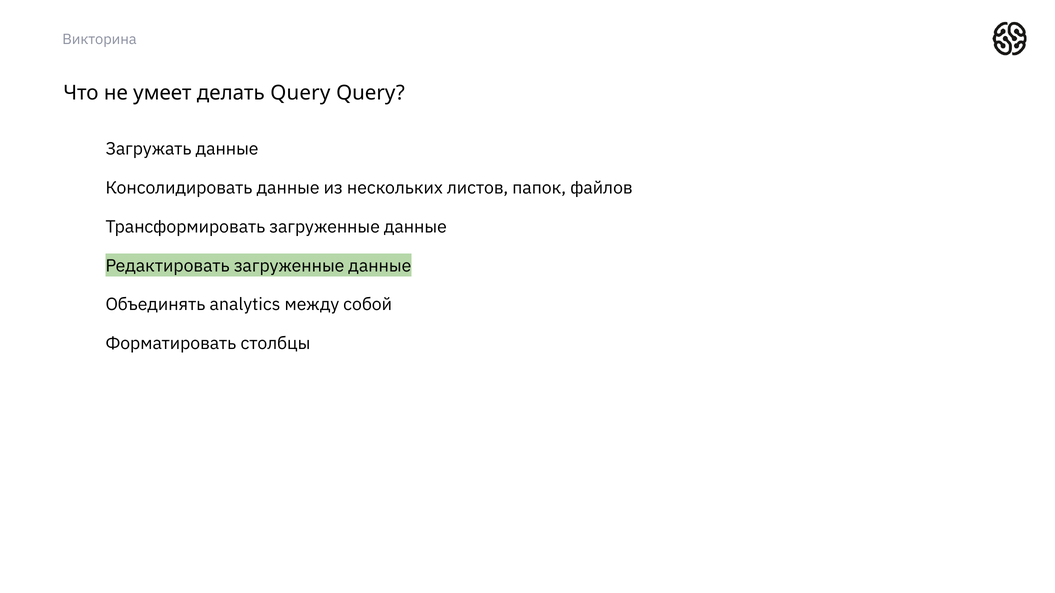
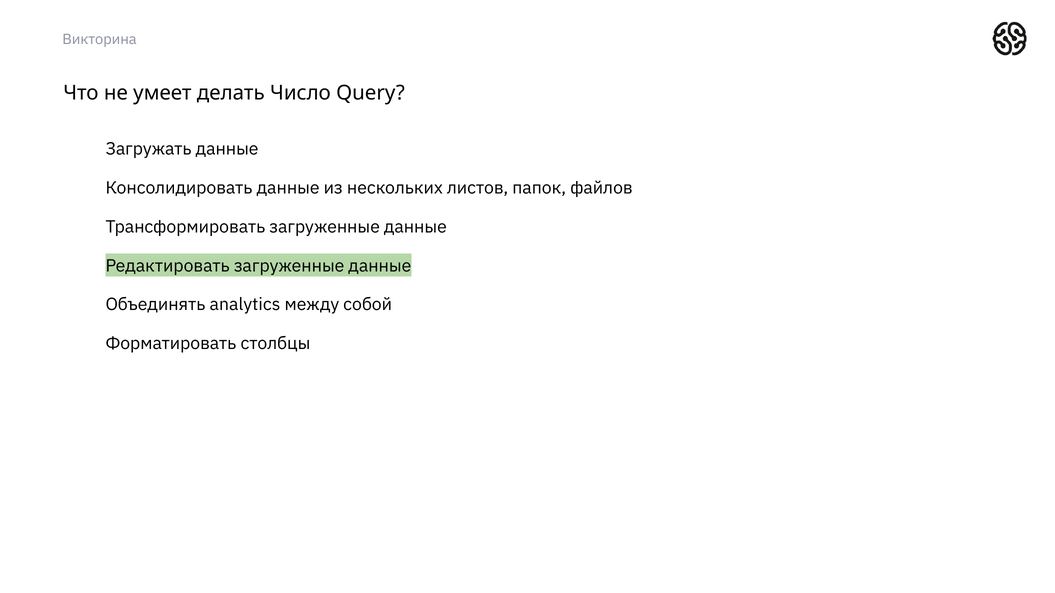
делать Query: Query -> Число
